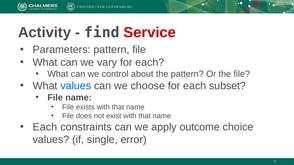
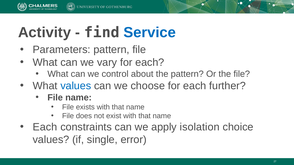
Service colour: red -> blue
subset: subset -> further
outcome: outcome -> isolation
